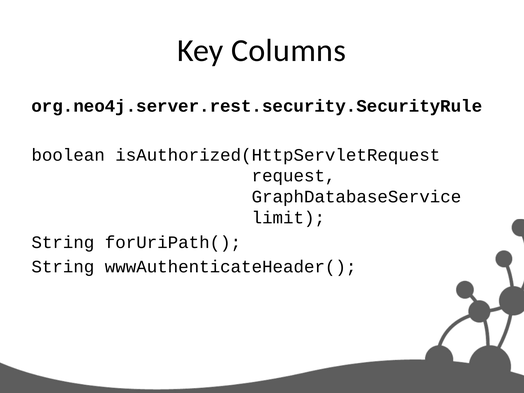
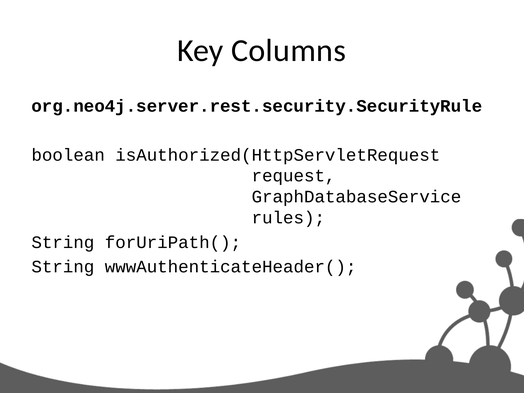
limit: limit -> rules
